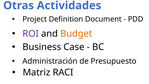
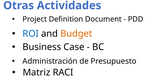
ROI colour: purple -> blue
